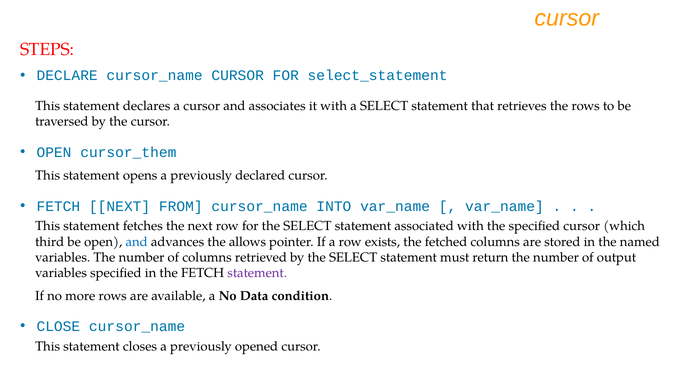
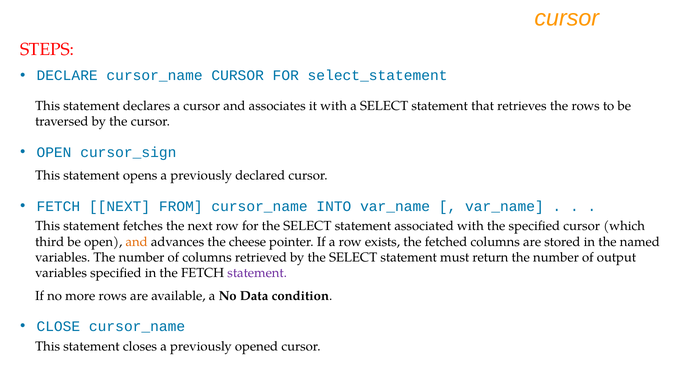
cursor_them: cursor_them -> cursor_sign
and at (137, 242) colour: blue -> orange
allows: allows -> cheese
